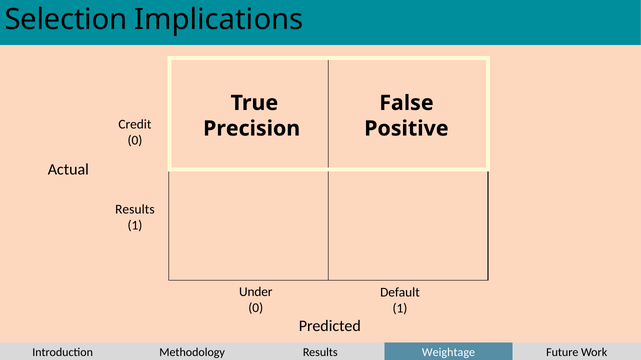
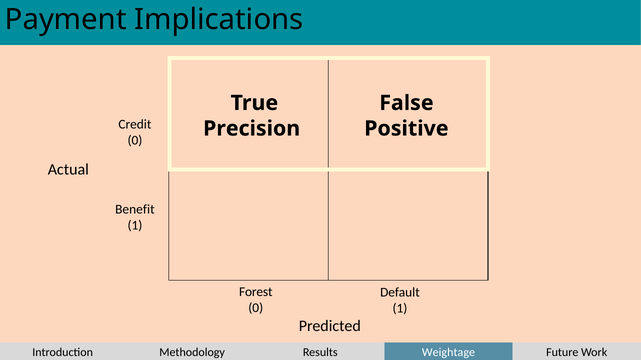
Selection: Selection -> Payment
Results at (135, 210): Results -> Benefit
Under: Under -> Forest
